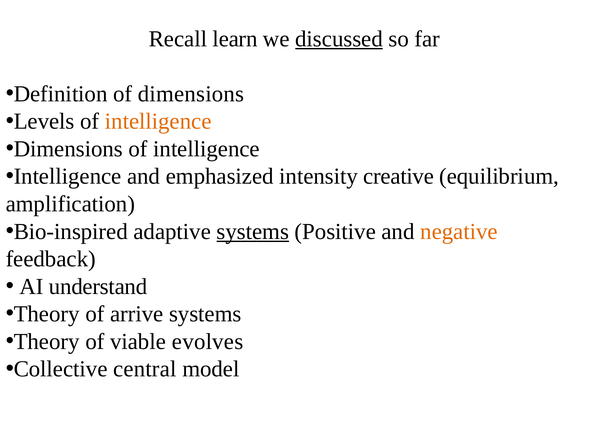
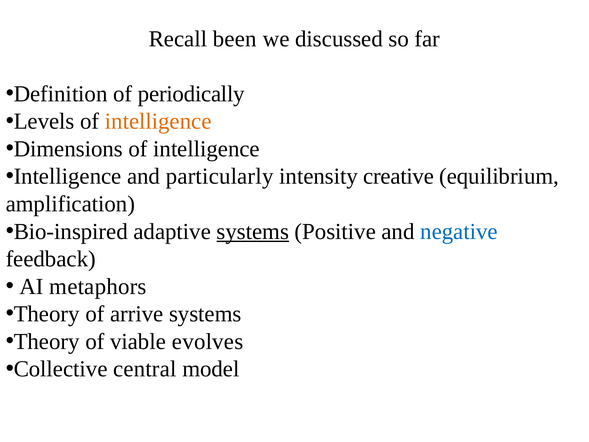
learn: learn -> been
discussed underline: present -> none
of dimensions: dimensions -> periodically
emphasized: emphasized -> particularly
negative colour: orange -> blue
understand: understand -> metaphors
